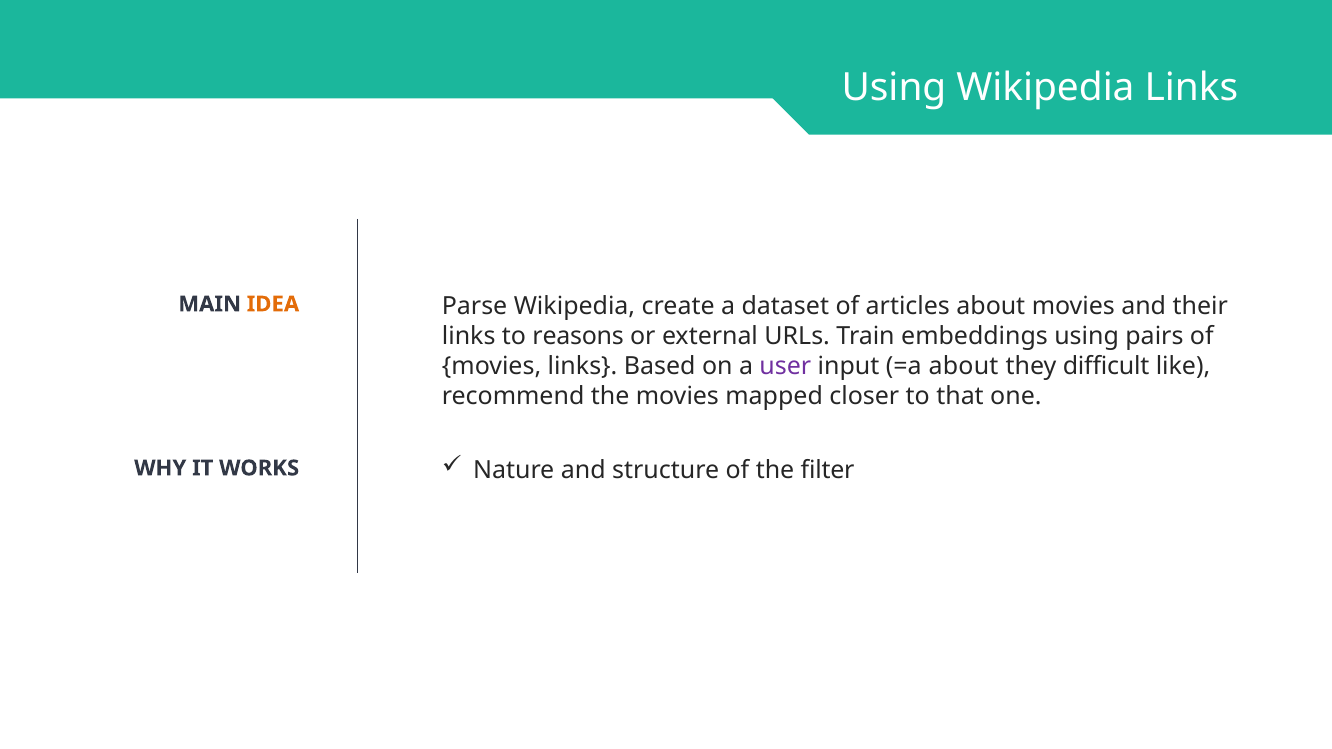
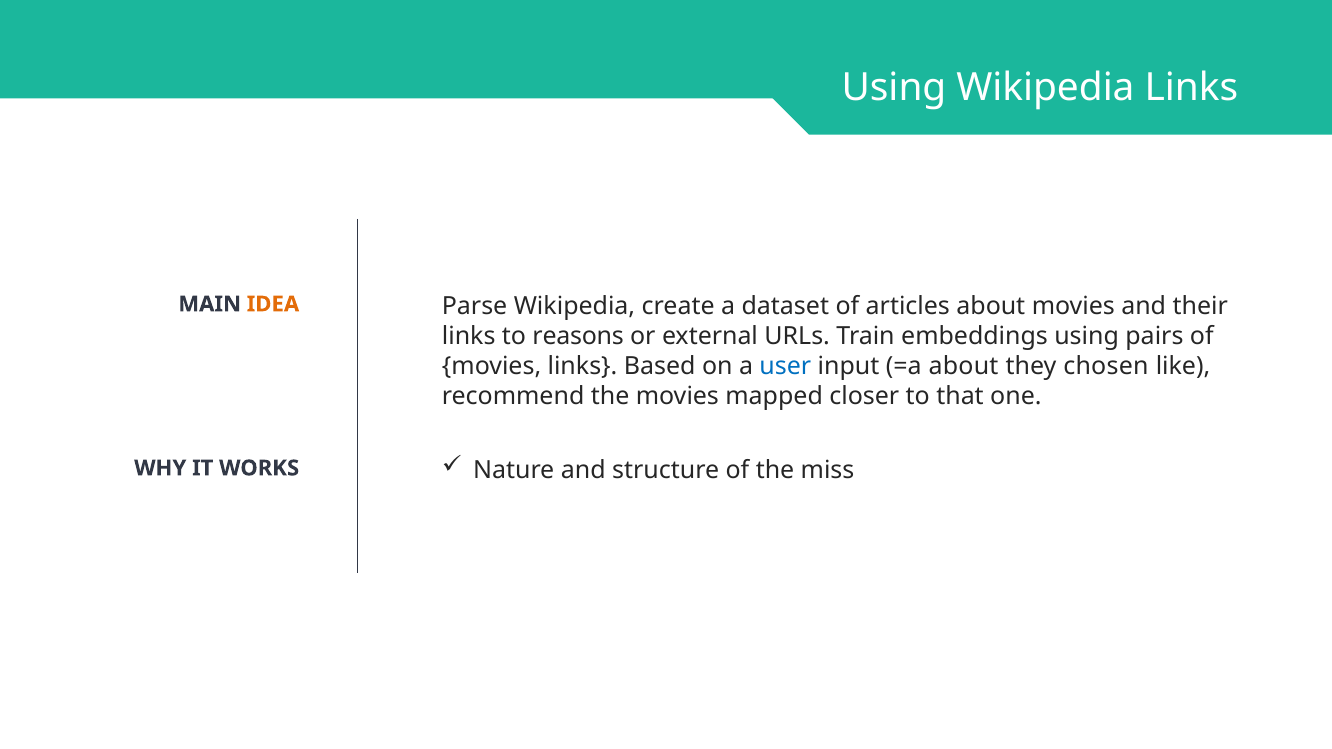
user colour: purple -> blue
difficult: difficult -> chosen
filter: filter -> miss
